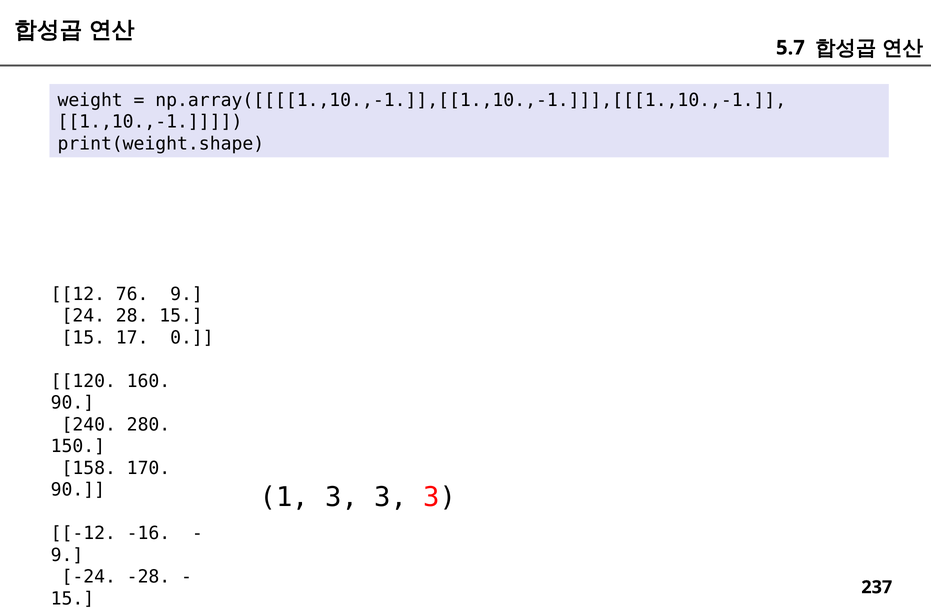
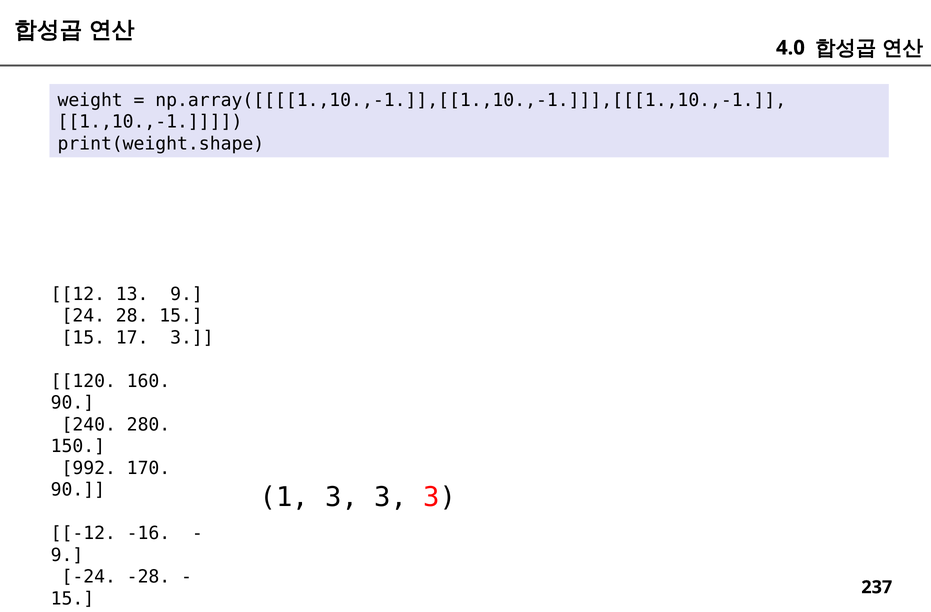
5.7: 5.7 -> 4.0
76: 76 -> 13
17 0: 0 -> 3
158: 158 -> 992
